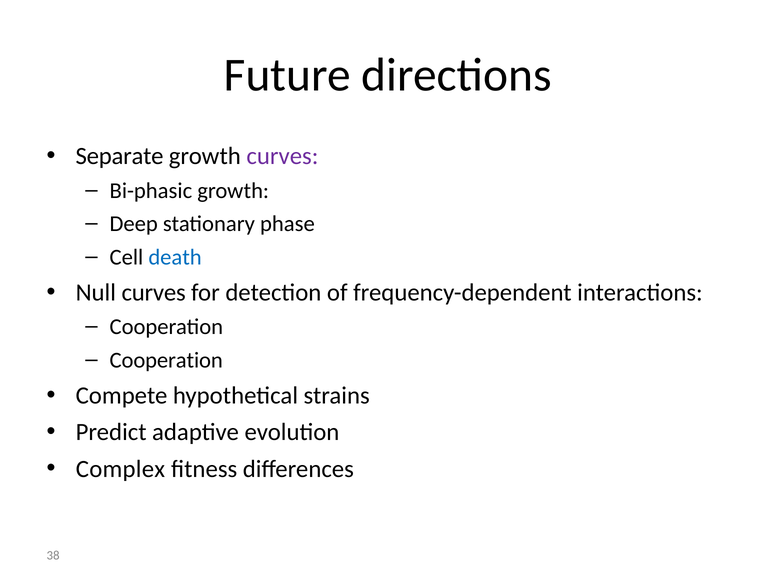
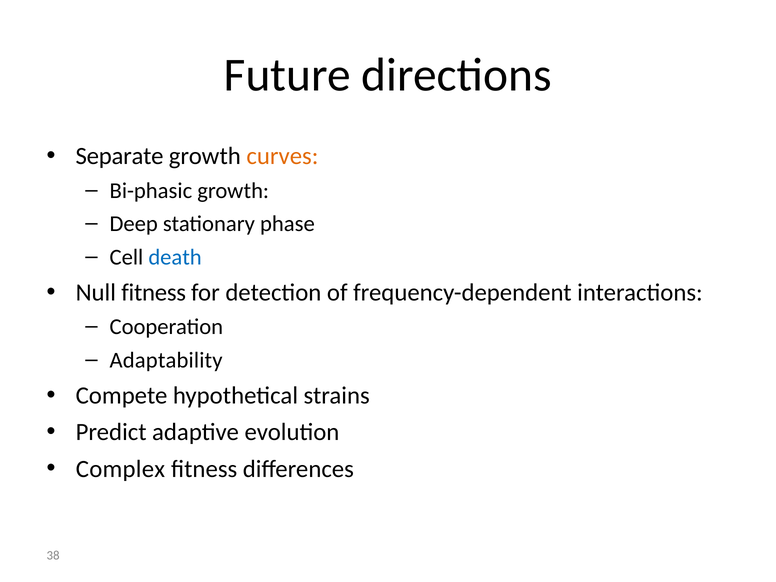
curves at (282, 156) colour: purple -> orange
Null curves: curves -> fitness
Cooperation at (166, 360): Cooperation -> Adaptability
